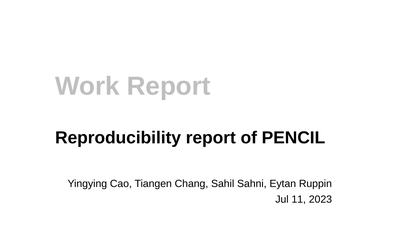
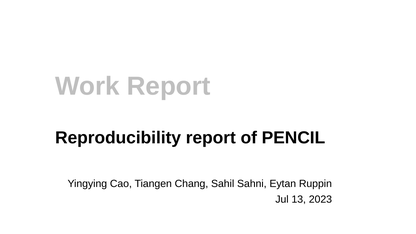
11: 11 -> 13
